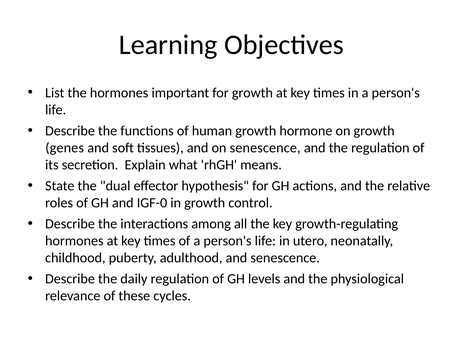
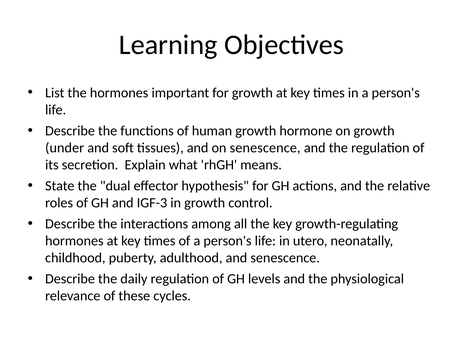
genes: genes -> under
IGF-0: IGF-0 -> IGF-3
